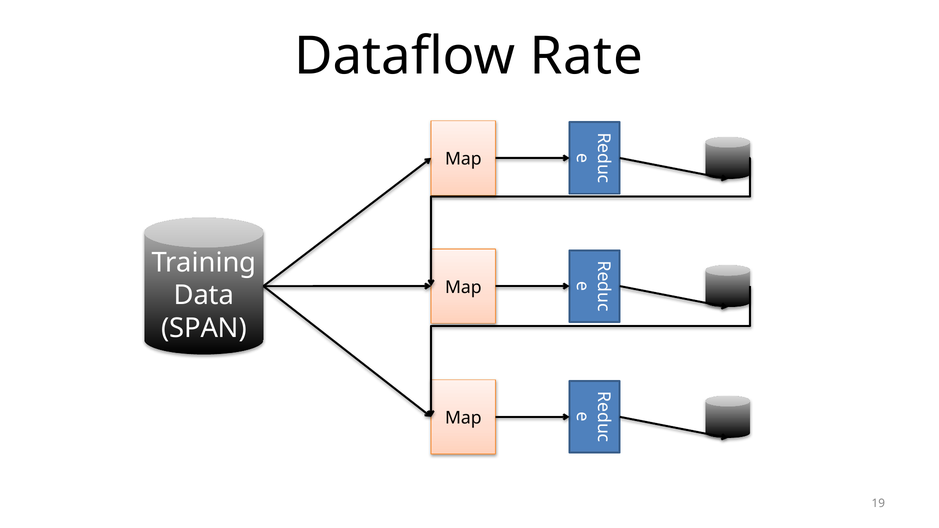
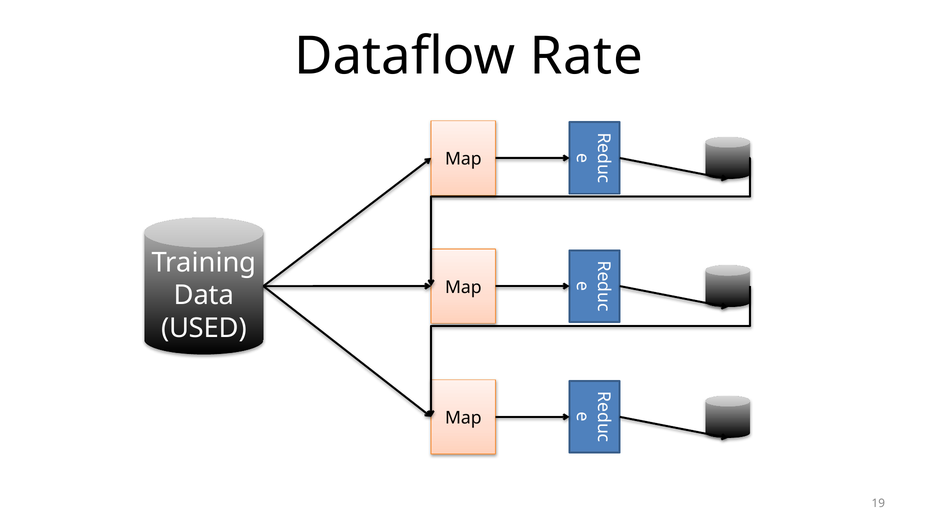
SPAN: SPAN -> USED
